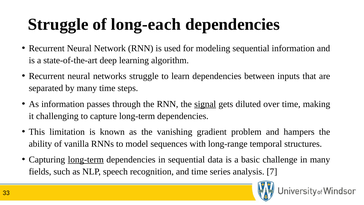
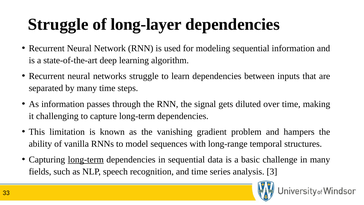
long-each: long-each -> long-layer
signal underline: present -> none
7: 7 -> 3
